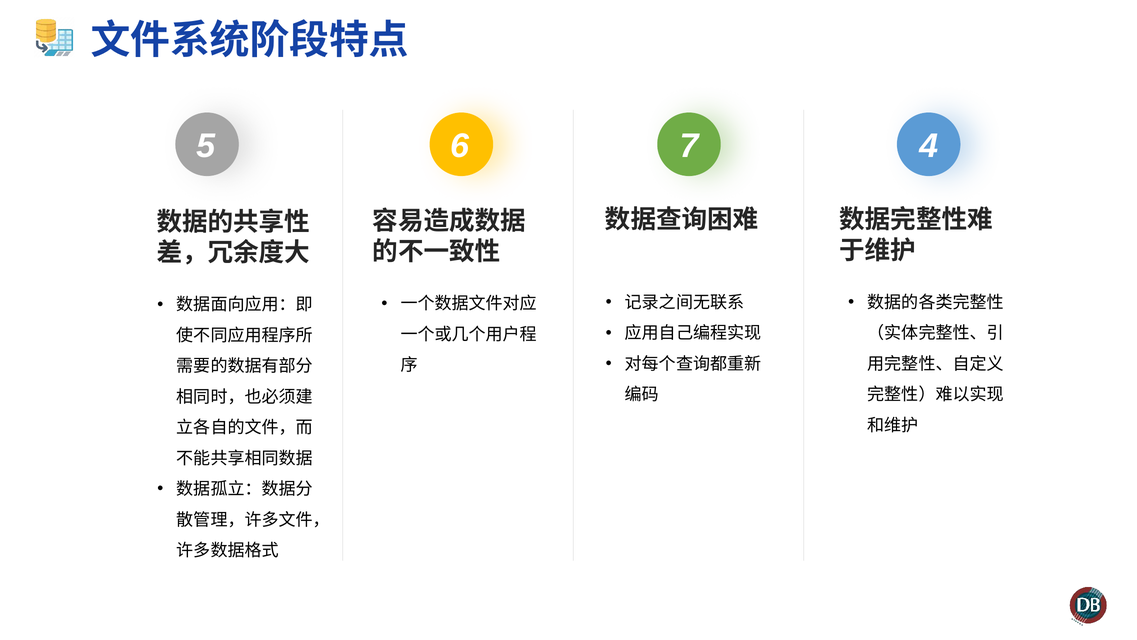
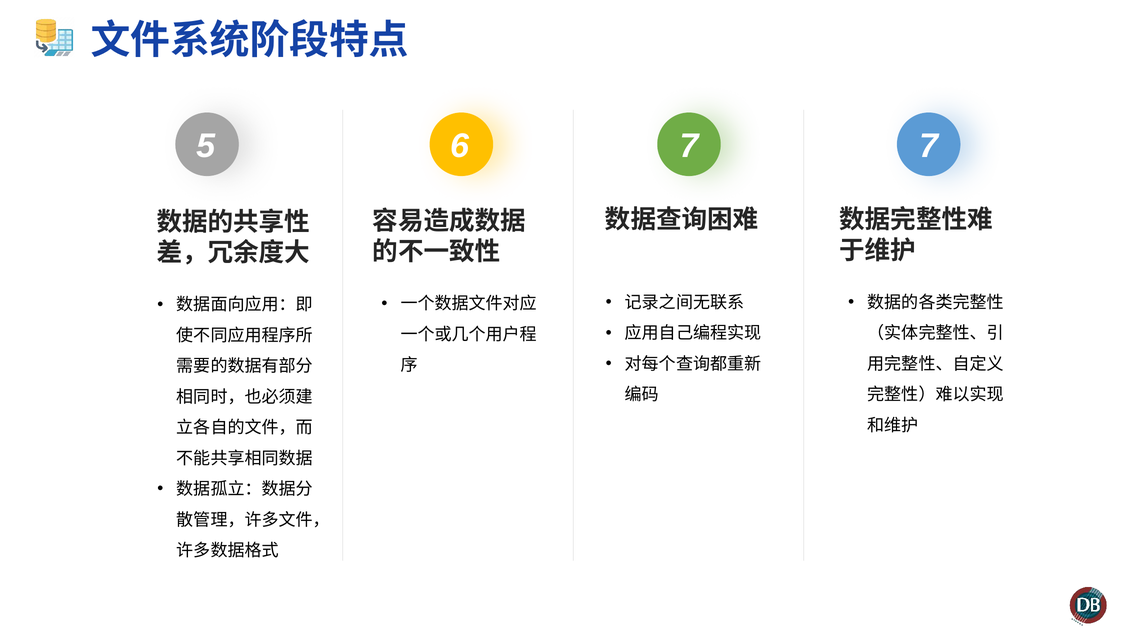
5 4: 4 -> 7
